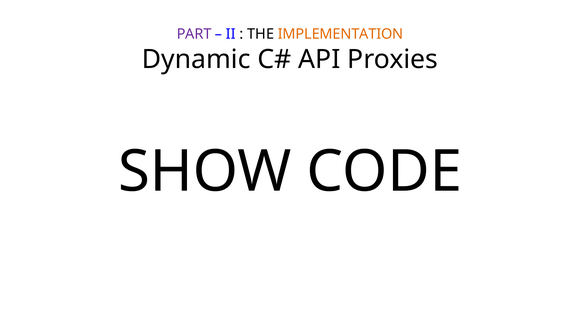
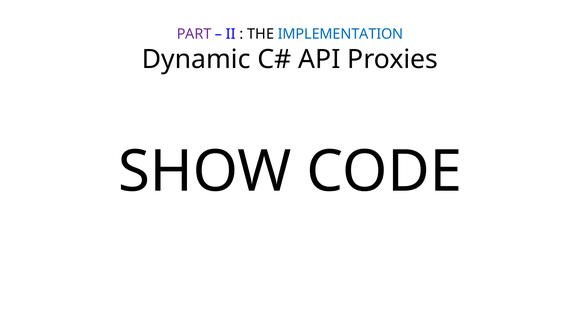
IMPLEMENTATION colour: orange -> blue
